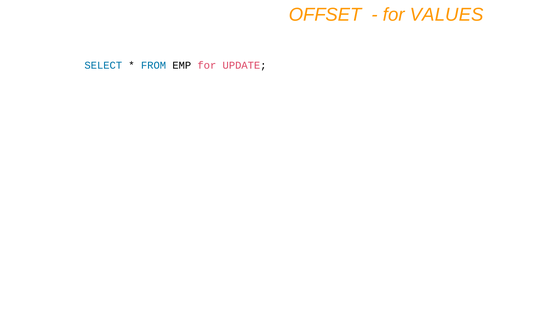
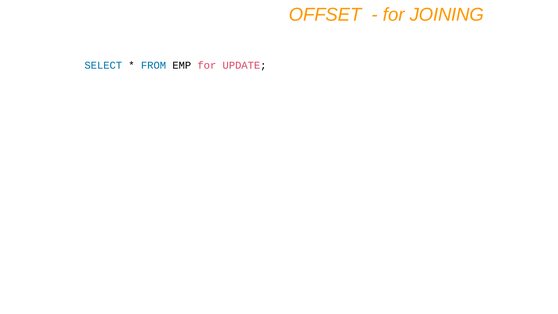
VALUES: VALUES -> JOINING
